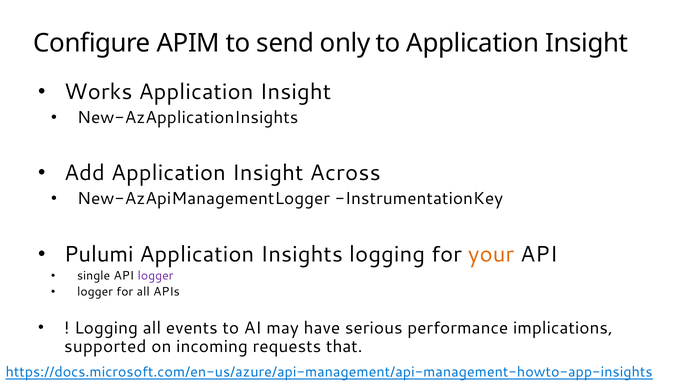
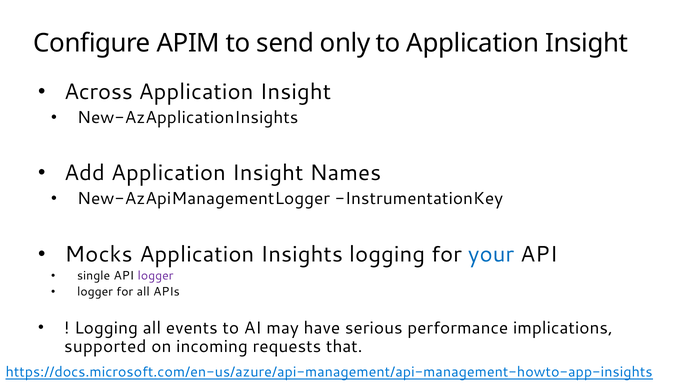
Works: Works -> Across
Across: Across -> Names
Pulumi: Pulumi -> Mocks
your colour: orange -> blue
